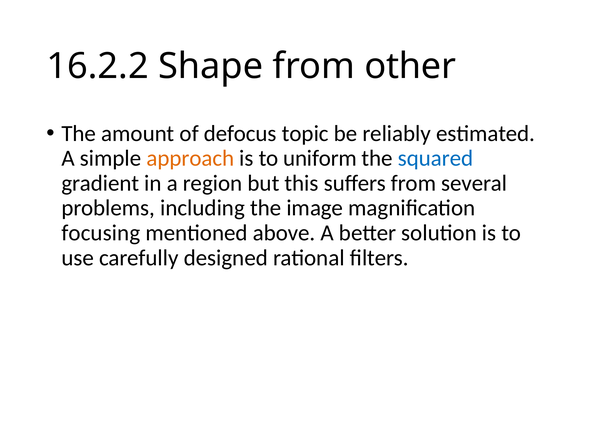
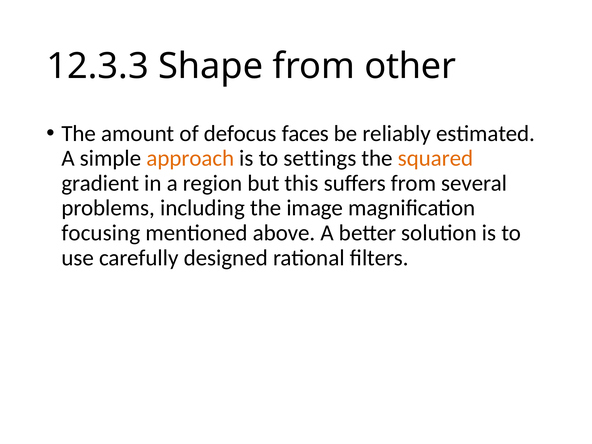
16.2.2: 16.2.2 -> 12.3.3
topic: topic -> faces
uniform: uniform -> settings
squared colour: blue -> orange
